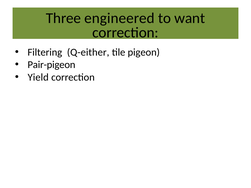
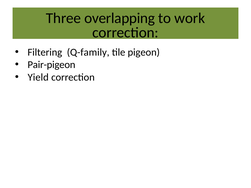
engineered: engineered -> overlapping
want: want -> work
Q-either: Q-either -> Q-family
